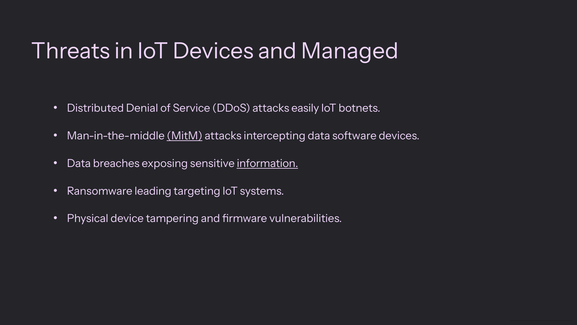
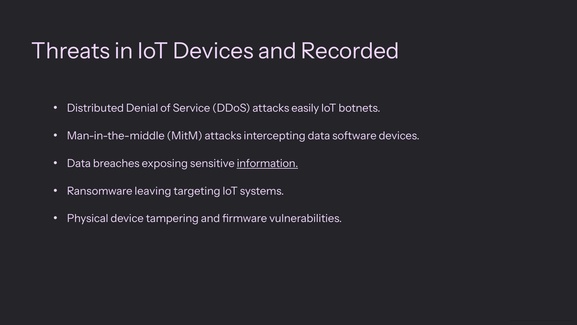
Managed: Managed -> Recorded
MitM underline: present -> none
leading: leading -> leaving
